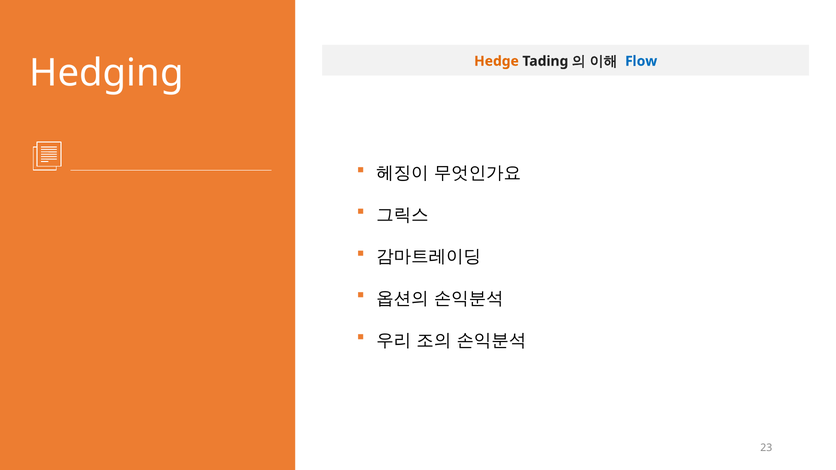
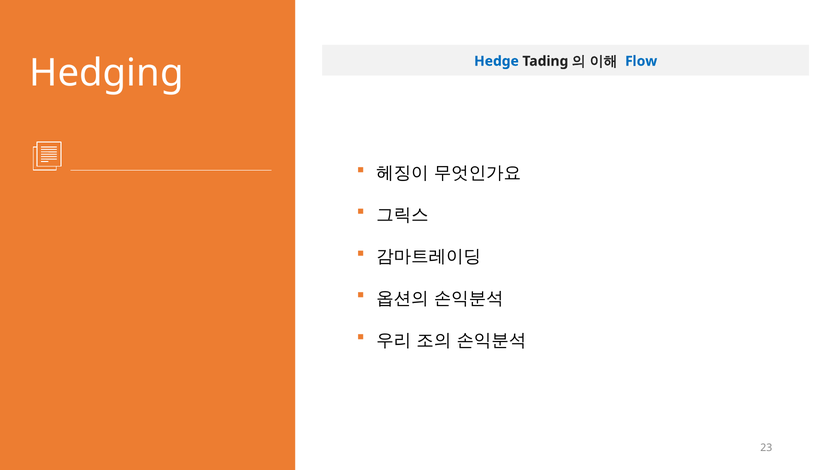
Hedge colour: orange -> blue
